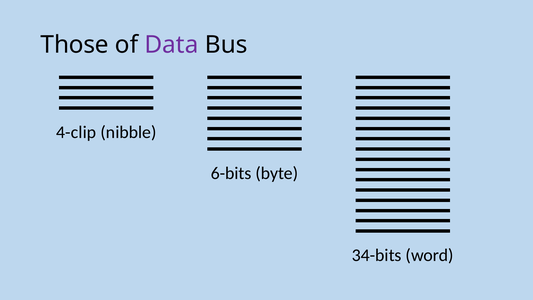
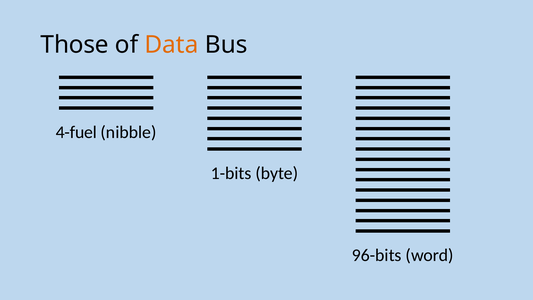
Data colour: purple -> orange
4-clip: 4-clip -> 4-fuel
6-bits: 6-bits -> 1-bits
34-bits: 34-bits -> 96-bits
